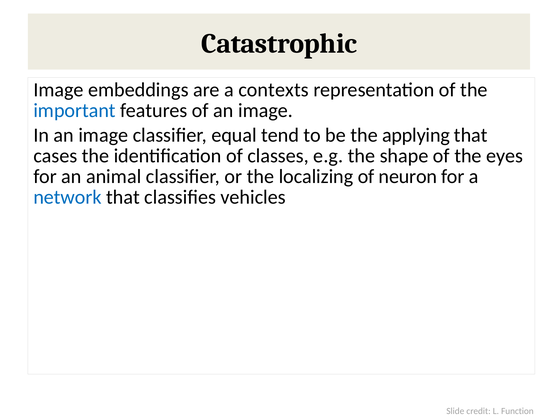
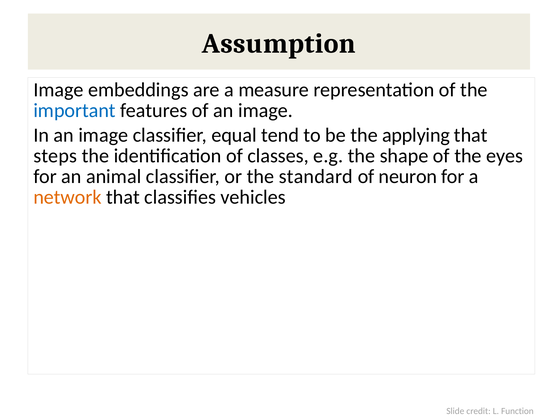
Catastrophic: Catastrophic -> Assumption
contexts: contexts -> measure
cases: cases -> steps
localizing: localizing -> standard
network colour: blue -> orange
